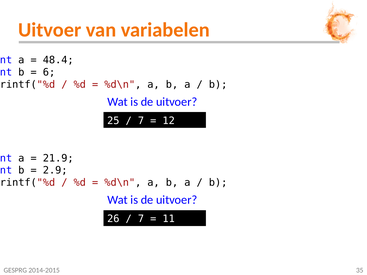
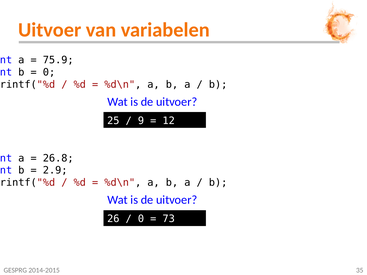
48.4: 48.4 -> 75.9
6 at (49, 72): 6 -> 0
7 at (141, 121): 7 -> 9
21.9: 21.9 -> 26.8
7 at (141, 219): 7 -> 0
11: 11 -> 73
